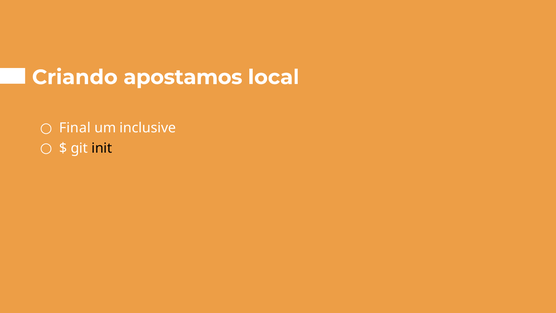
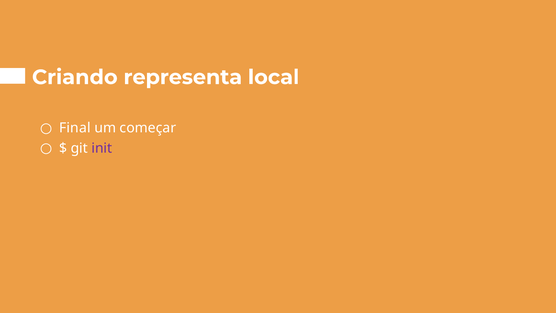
apostamos: apostamos -> representa
inclusive: inclusive -> começar
init colour: black -> purple
